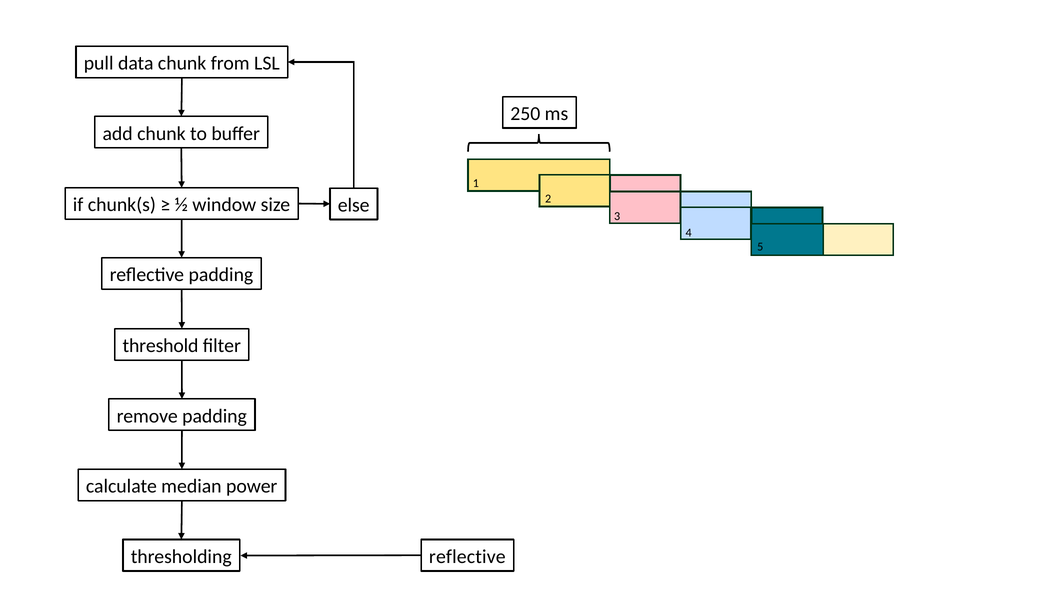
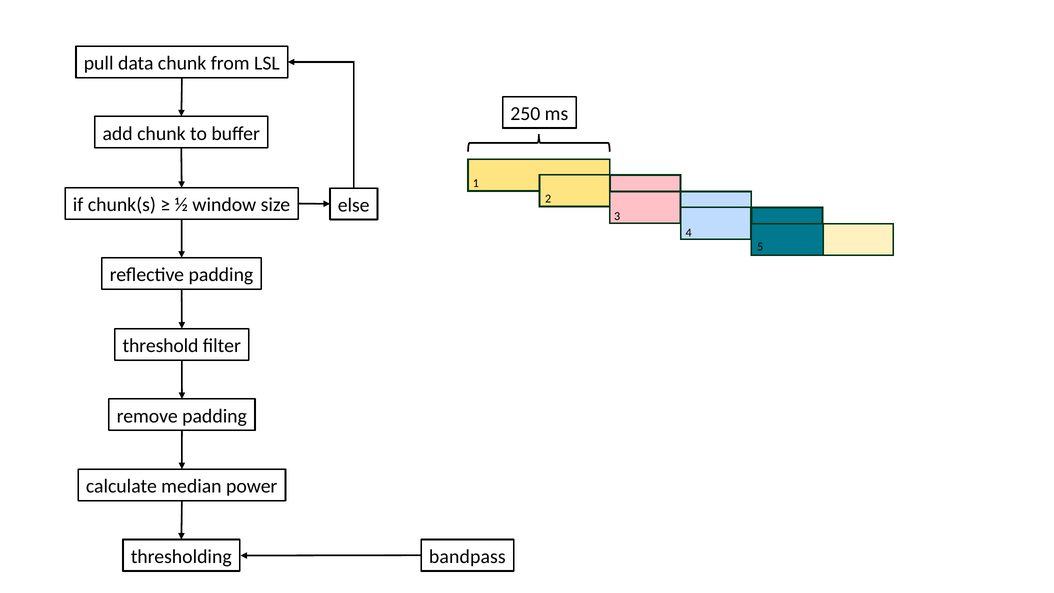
thresholding reflective: reflective -> bandpass
